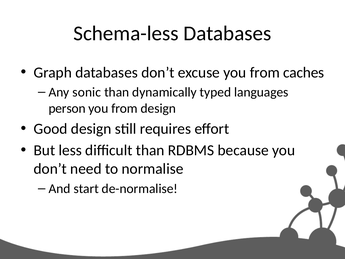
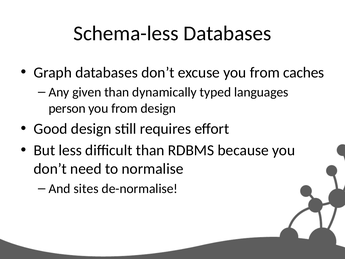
sonic: sonic -> given
start: start -> sites
